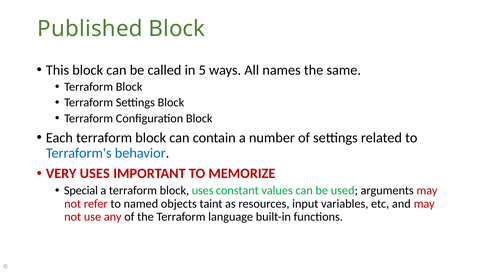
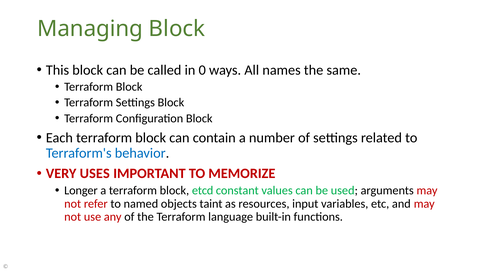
Published: Published -> Managing
5: 5 -> 0
Special: Special -> Longer
block uses: uses -> etcd
